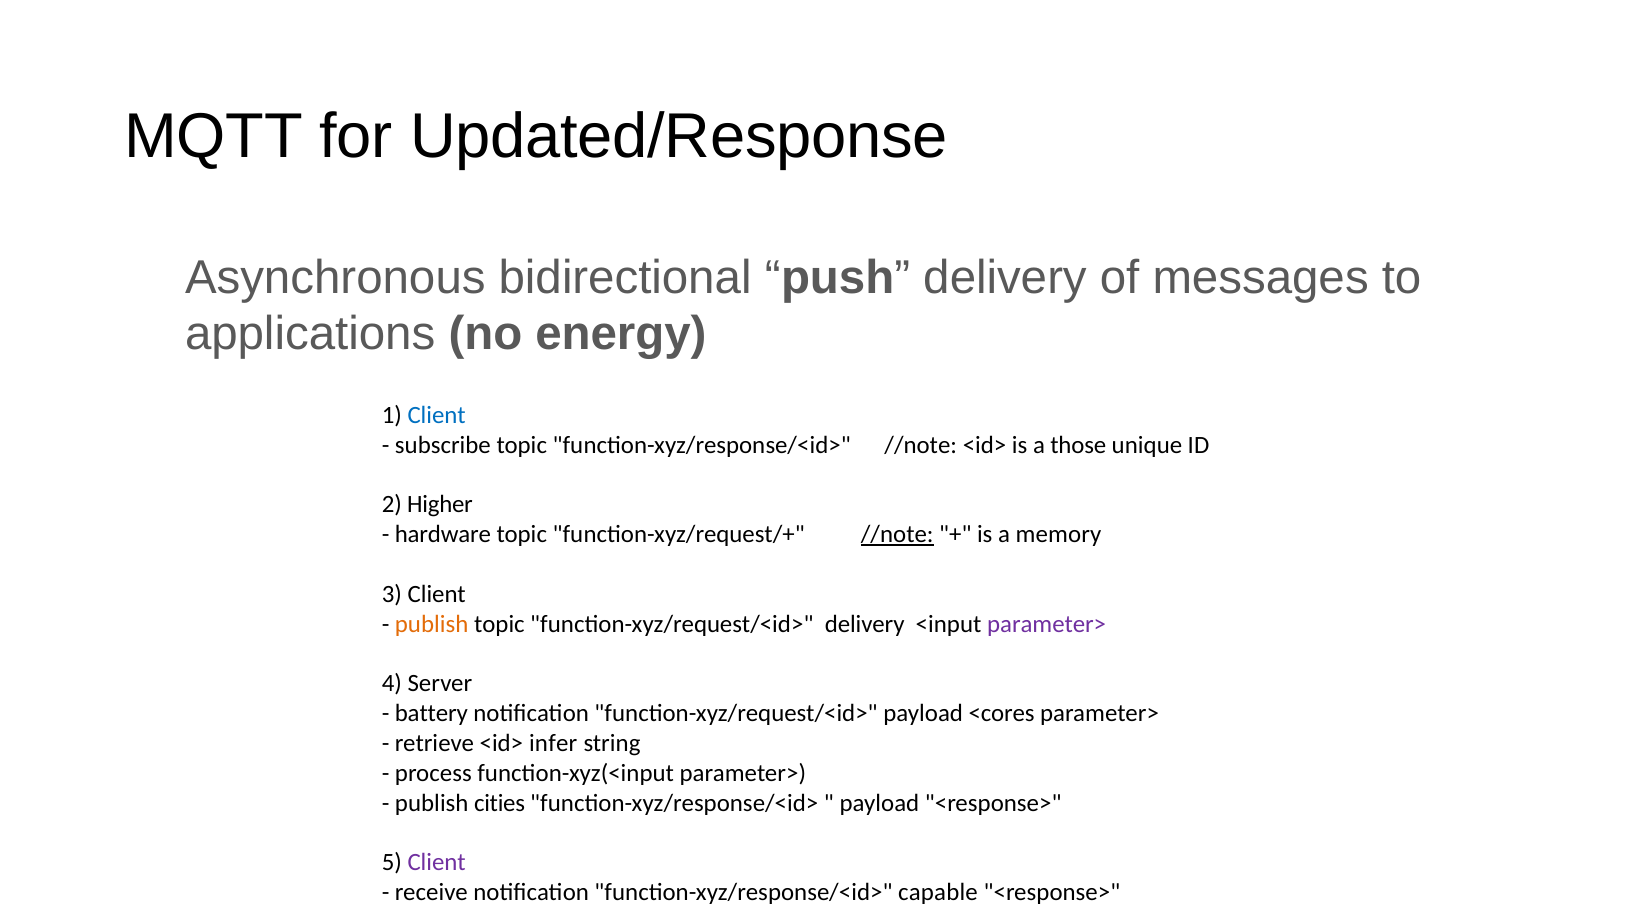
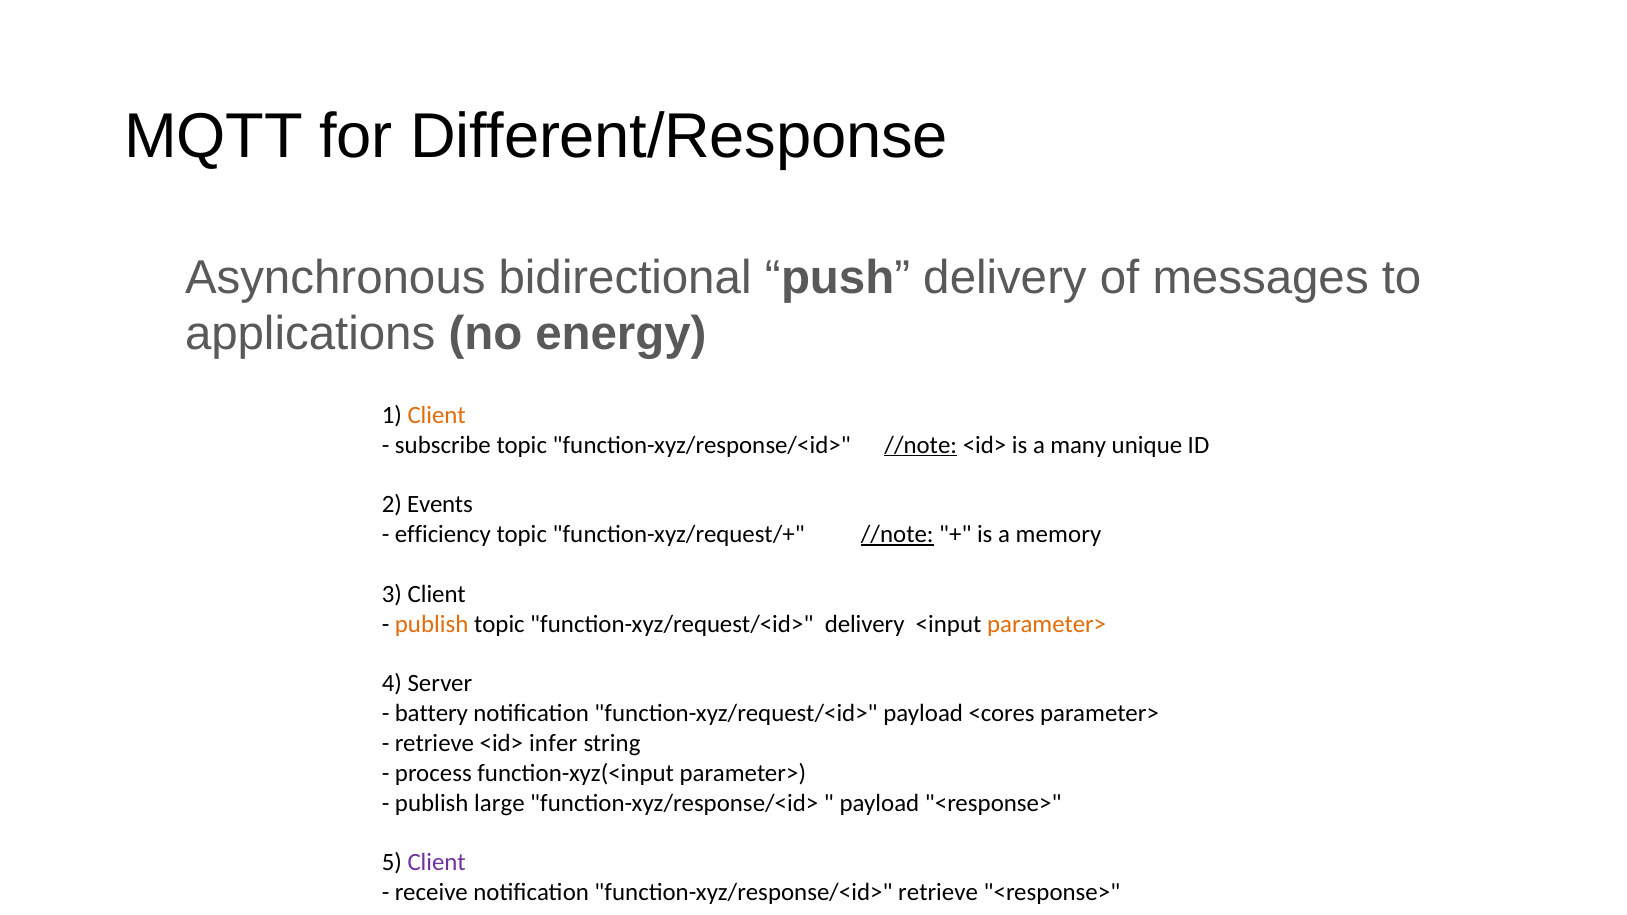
Updated/Response: Updated/Response -> Different/Response
Client at (437, 415) colour: blue -> orange
//note at (921, 445) underline: none -> present
those: those -> many
Higher: Higher -> Events
hardware: hardware -> efficiency
parameter> at (1047, 624) colour: purple -> orange
cities: cities -> large
function-xyz/response/<id> capable: capable -> retrieve
